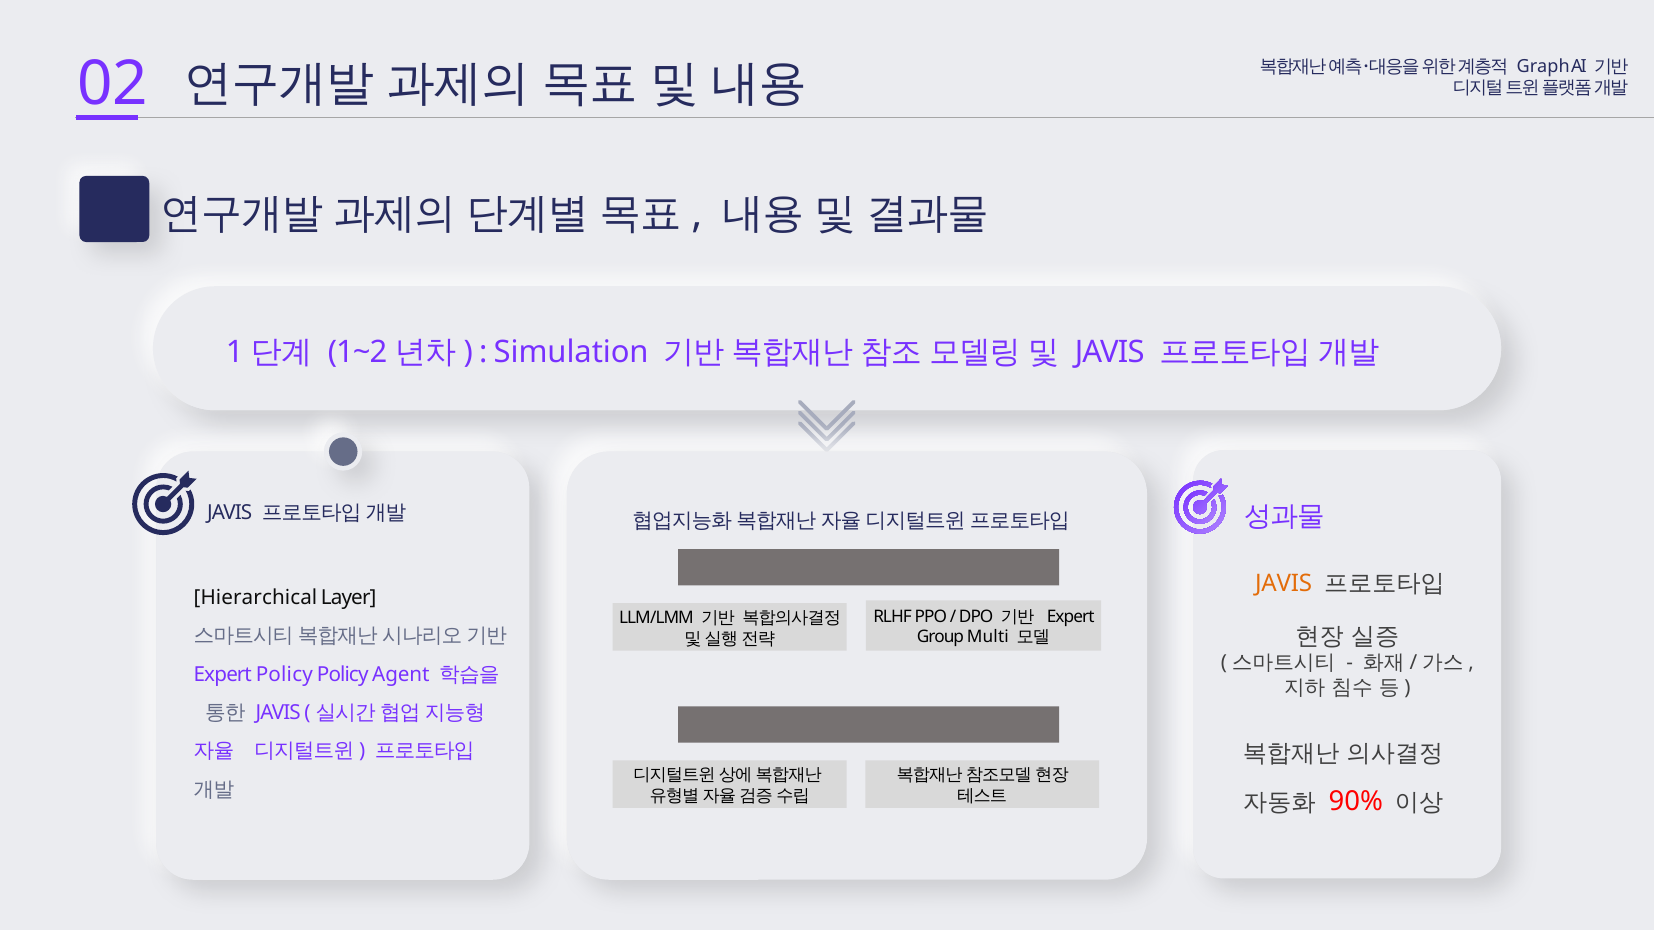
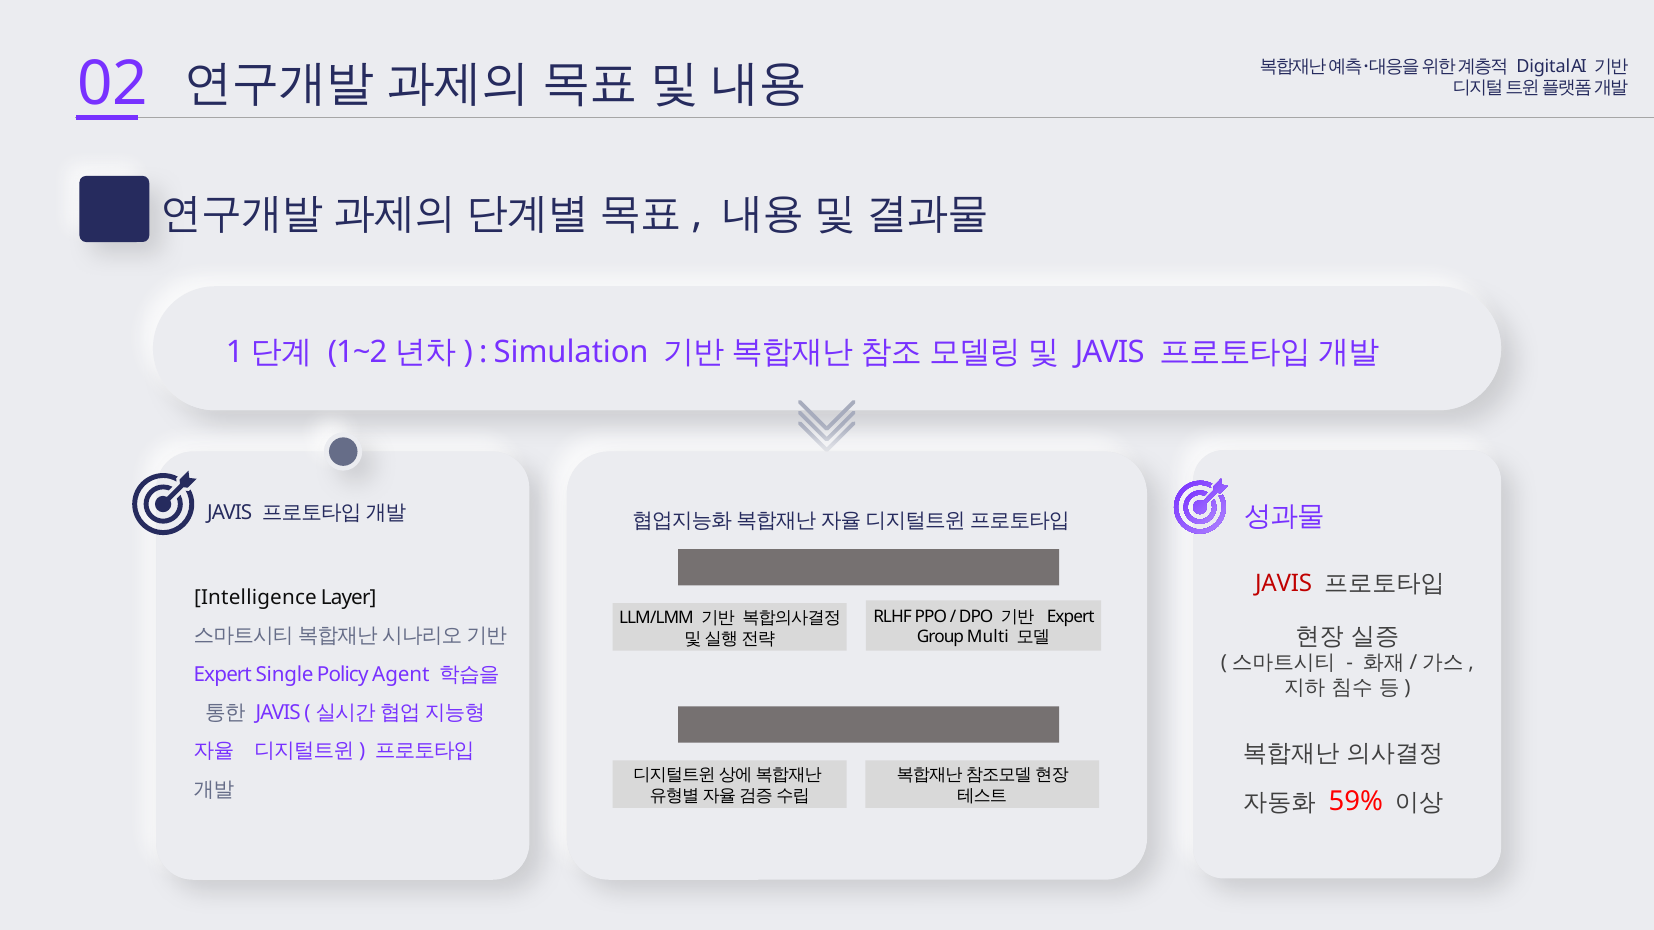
Graph: Graph -> Digital
JAVIS at (1284, 583) colour: orange -> red
Hierarchical: Hierarchical -> Intelligence
Expert Policy: Policy -> Single
90%: 90% -> 59%
